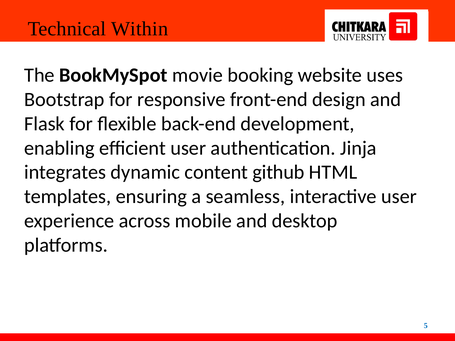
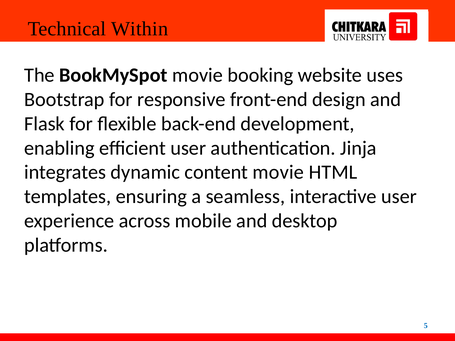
content github: github -> movie
